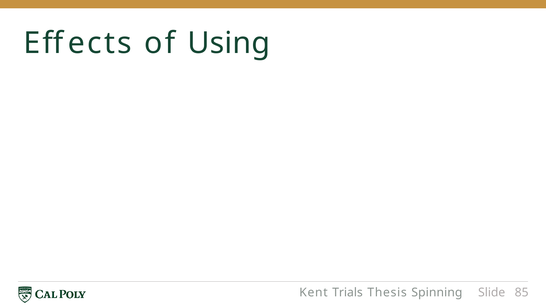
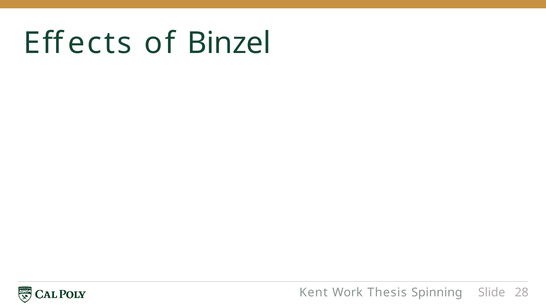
Using: Using -> Binzel
Trials: Trials -> Work
85: 85 -> 28
